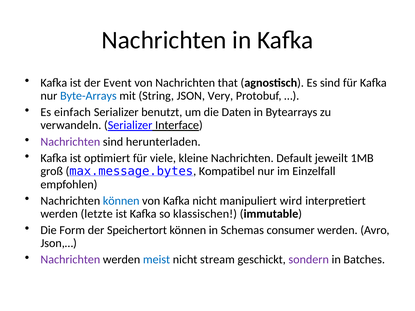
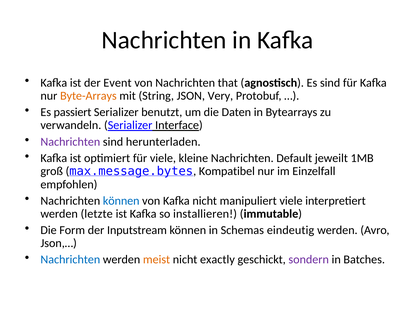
Byte-Arrays colour: blue -> orange
einfach: einfach -> passiert
manipuliert wird: wird -> viele
klassischen: klassischen -> installieren
Speichertort: Speichertort -> Inputstream
consumer: consumer -> eindeutig
Nachrichten at (70, 260) colour: purple -> blue
meist colour: blue -> orange
stream: stream -> exactly
